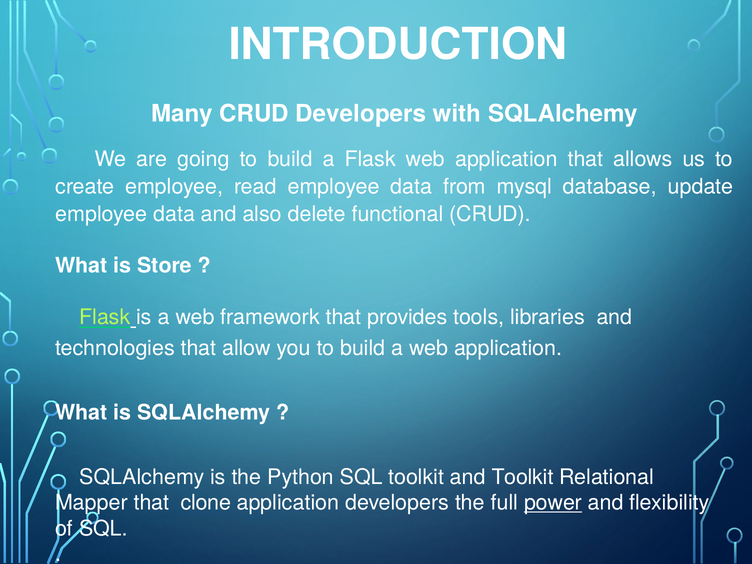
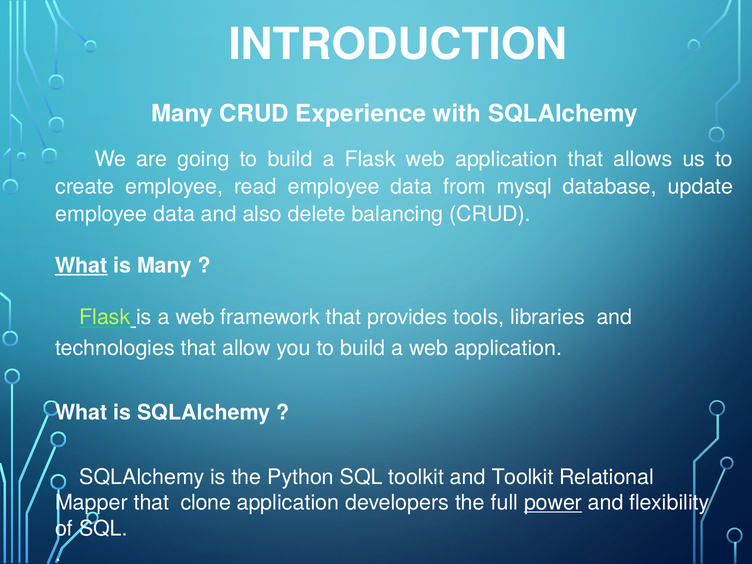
CRUD Developers: Developers -> Experience
functional: functional -> balancing
What at (81, 266) underline: none -> present
is Store: Store -> Many
